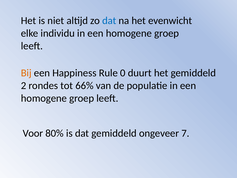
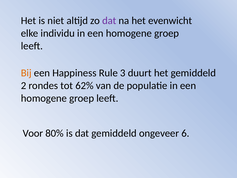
dat at (109, 21) colour: blue -> purple
0: 0 -> 3
66%: 66% -> 62%
7: 7 -> 6
